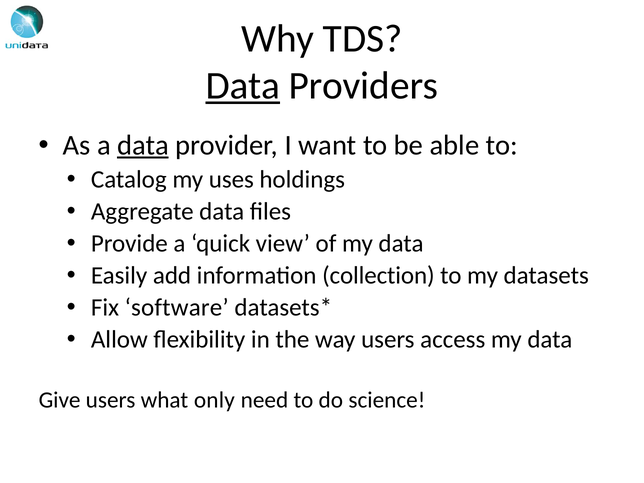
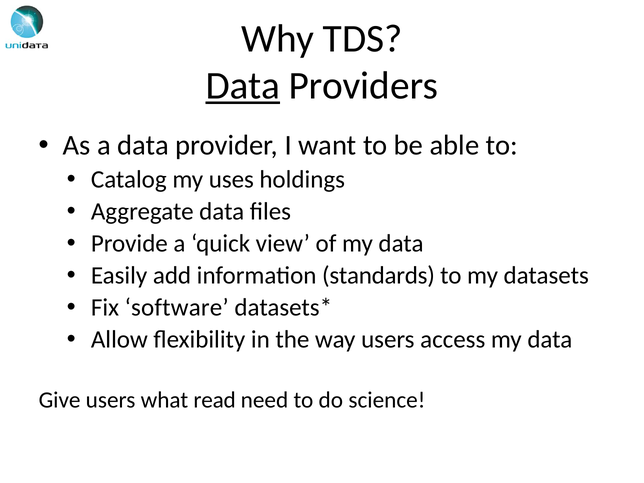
data at (143, 145) underline: present -> none
collection: collection -> standards
only: only -> read
